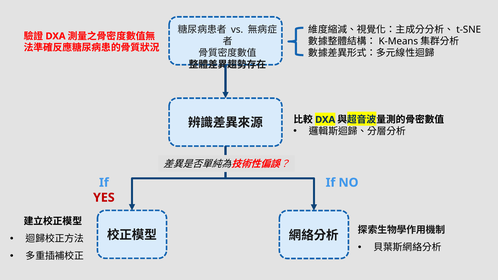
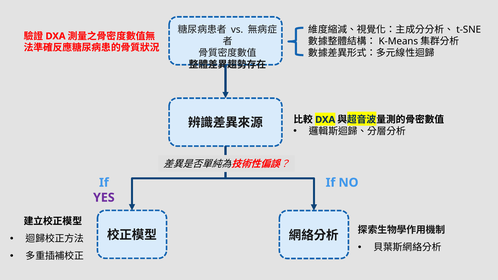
YES colour: red -> purple
